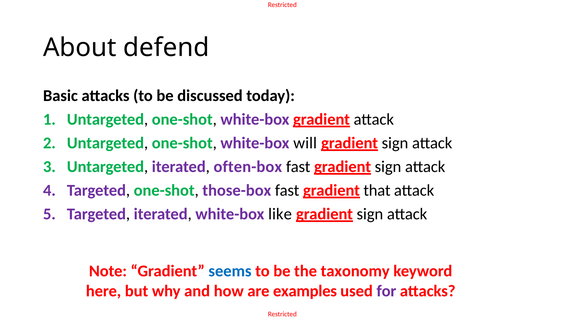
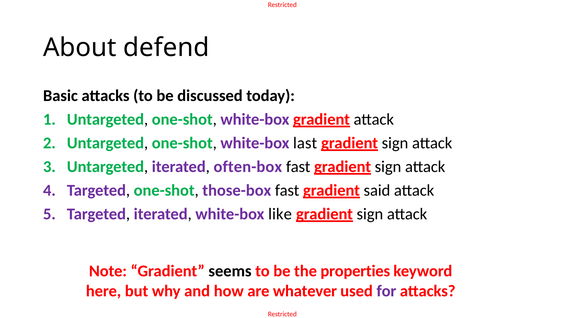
will: will -> last
that: that -> said
seems colour: blue -> black
taxonomy: taxonomy -> properties
examples: examples -> whatever
